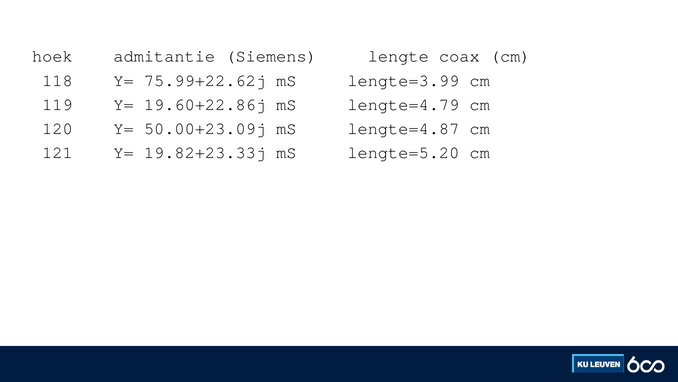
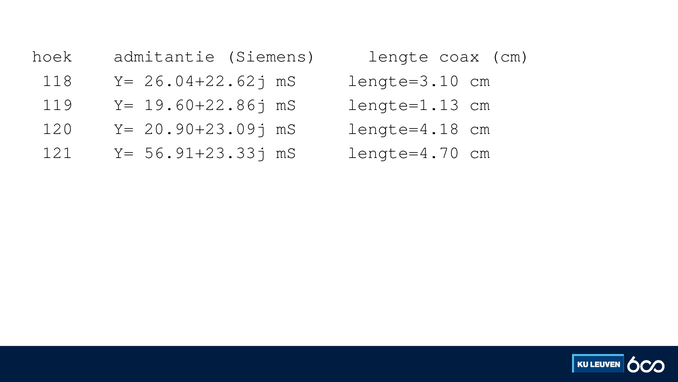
75.99+22.62j: 75.99+22.62j -> 26.04+22.62j
lengte=3.99: lengte=3.99 -> lengte=3.10
lengte=4.79: lengte=4.79 -> lengte=1.13
50.00+23.09j: 50.00+23.09j -> 20.90+23.09j
lengte=4.87: lengte=4.87 -> lengte=4.18
19.82+23.33j: 19.82+23.33j -> 56.91+23.33j
lengte=5.20: lengte=5.20 -> lengte=4.70
